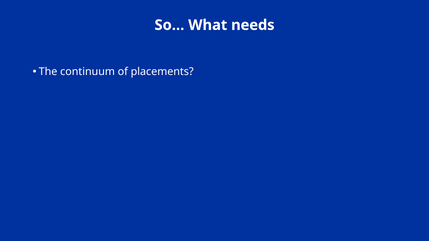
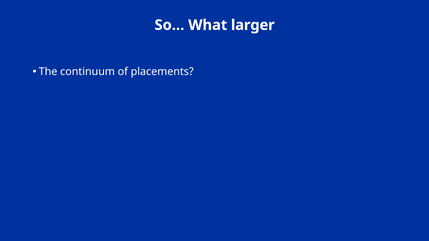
needs: needs -> larger
